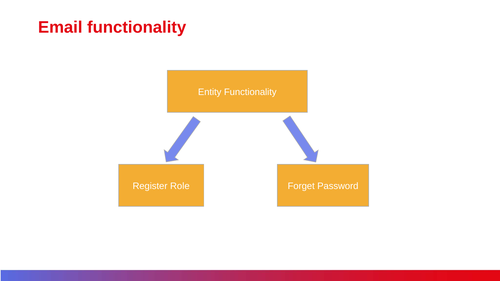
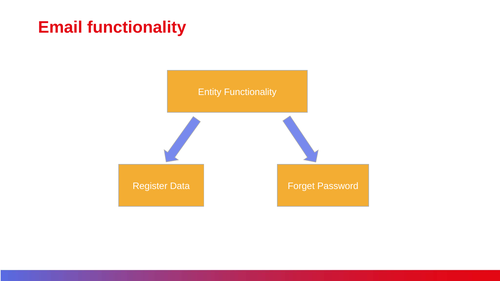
Role: Role -> Data
